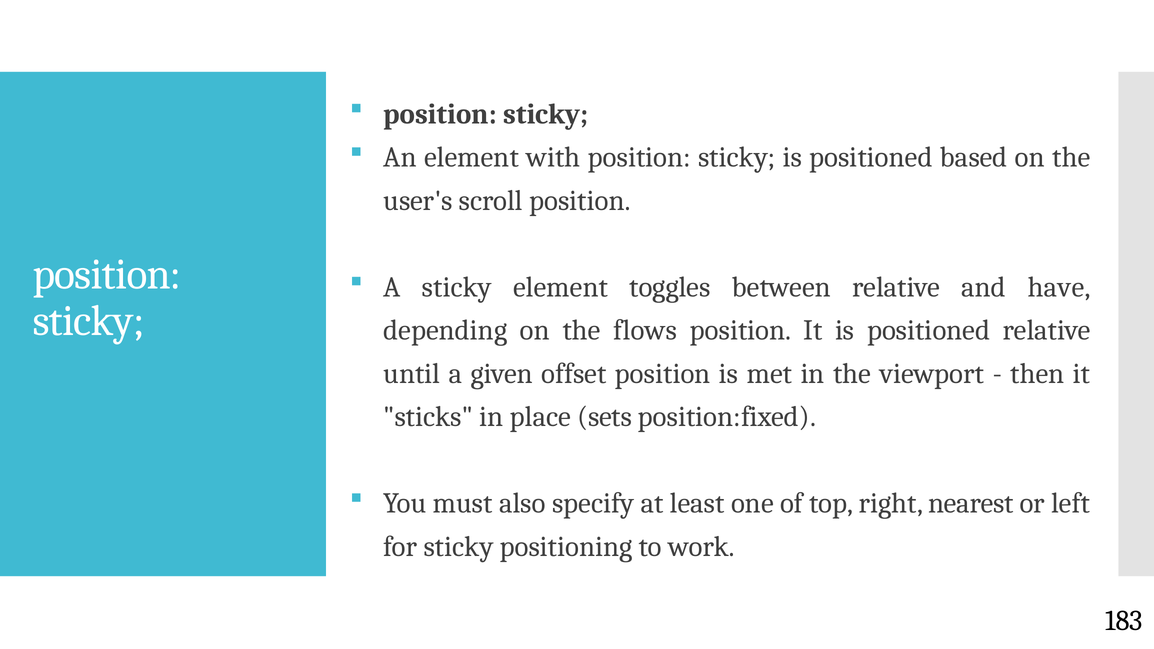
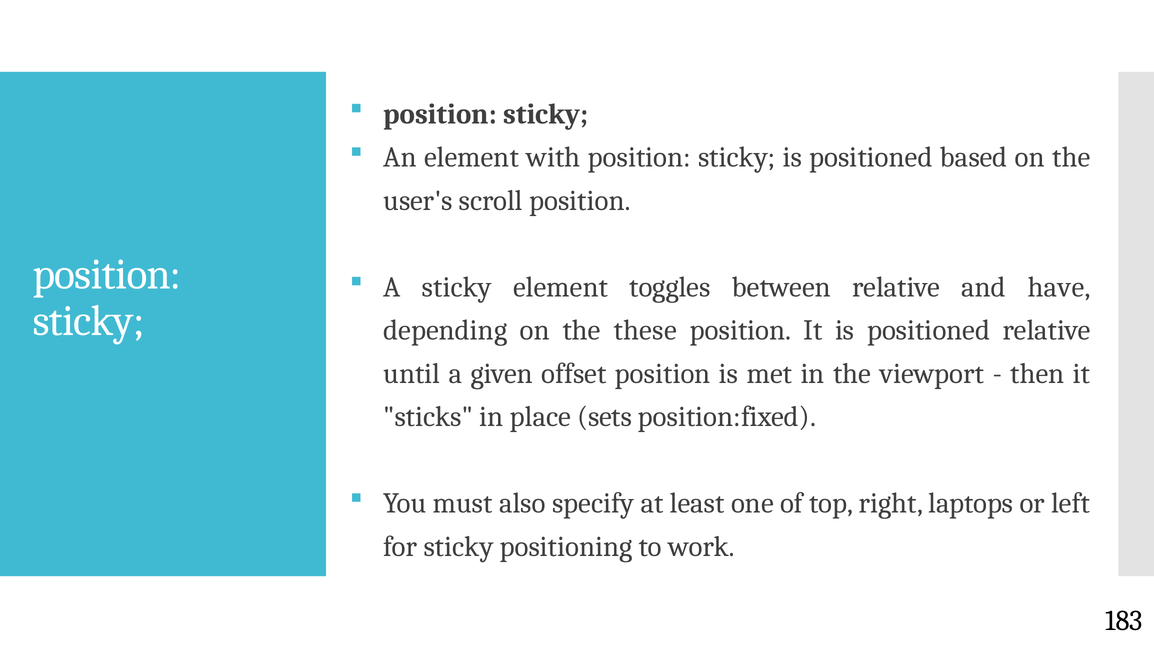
flows: flows -> these
nearest: nearest -> laptops
